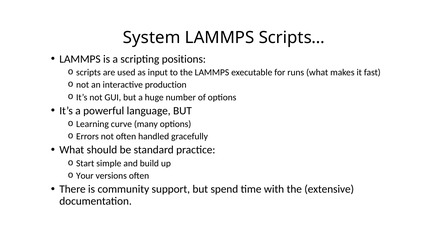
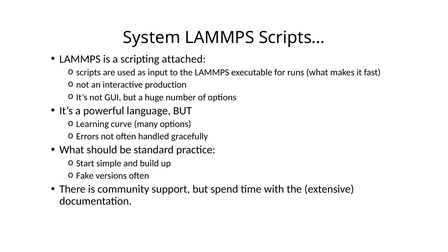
positions: positions -> attached
Your: Your -> Fake
